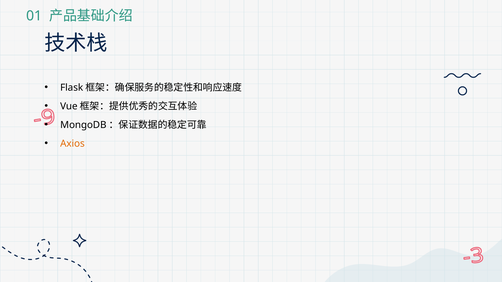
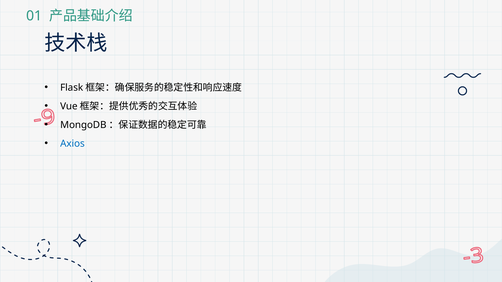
Axios colour: orange -> blue
